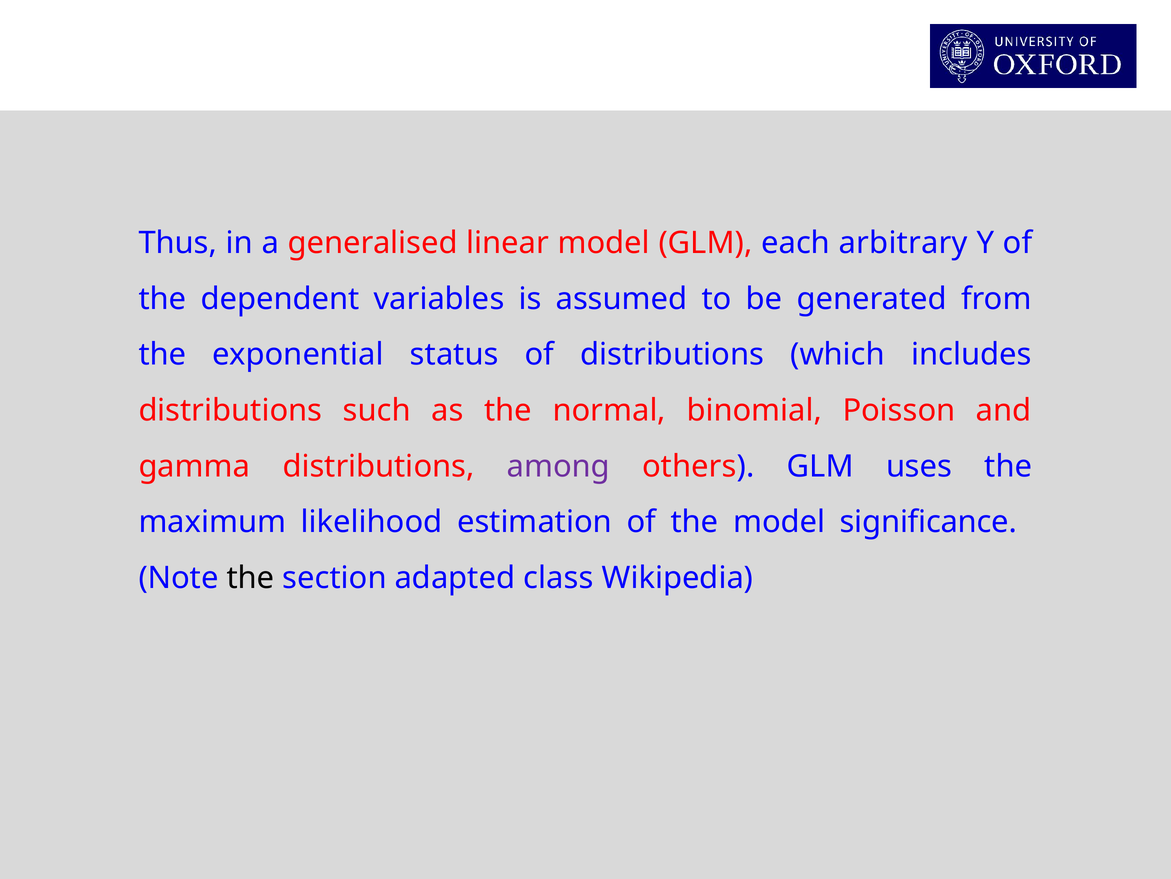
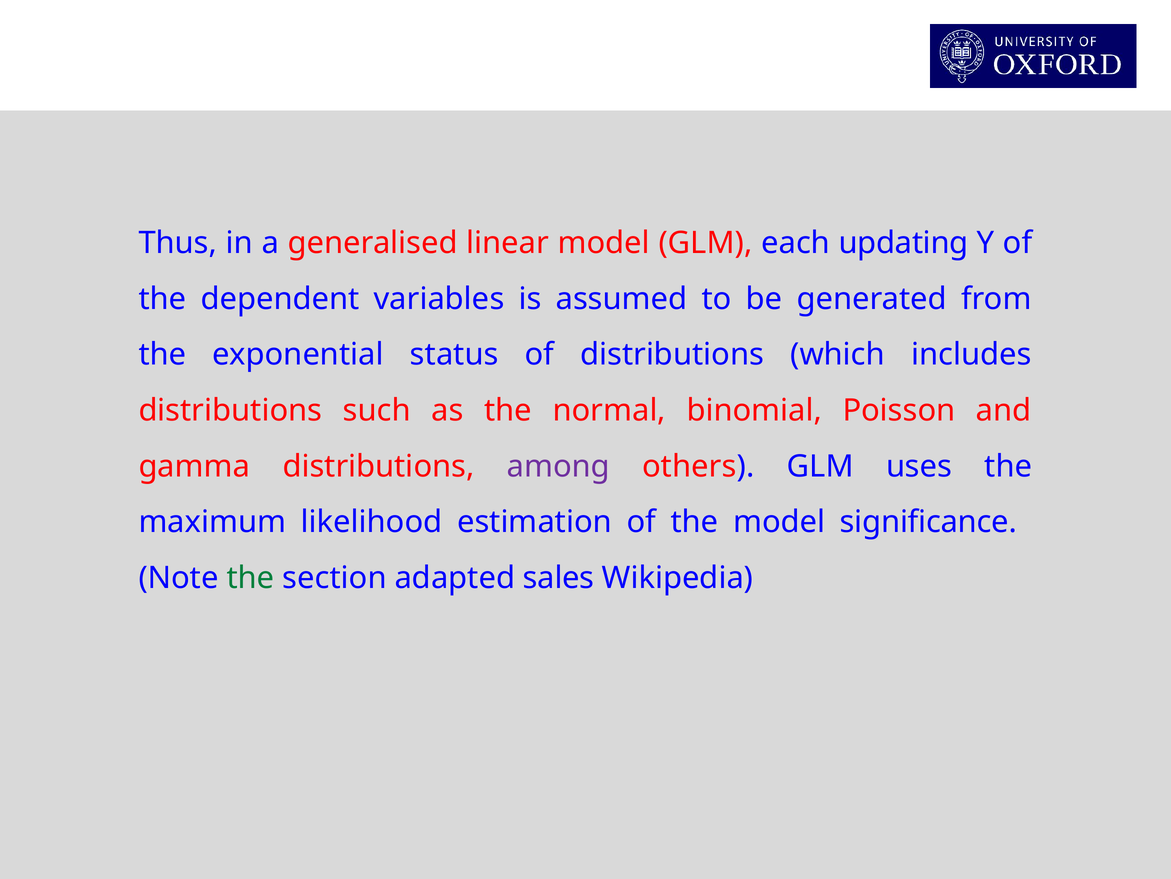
arbitrary: arbitrary -> updating
the at (251, 578) colour: black -> green
class: class -> sales
